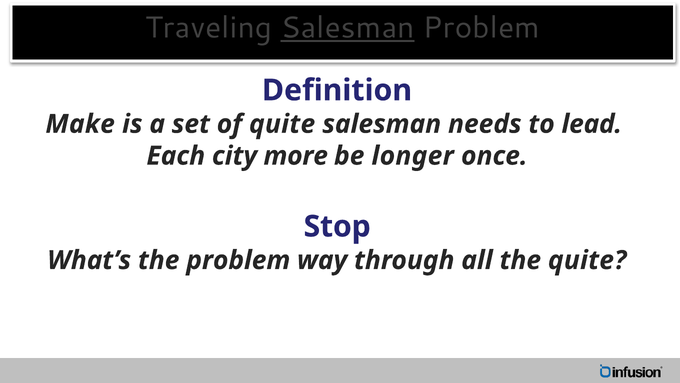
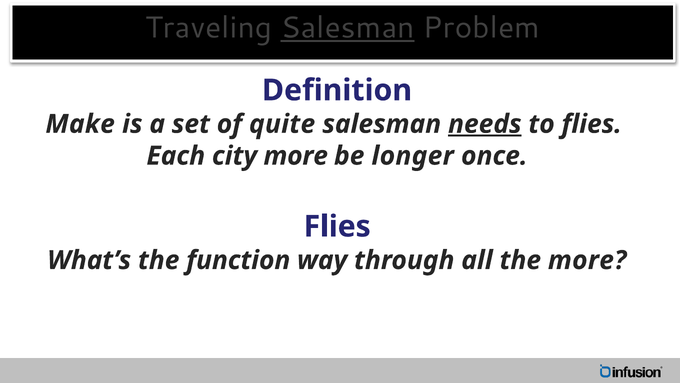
needs underline: none -> present
to lead: lead -> flies
Stop at (337, 226): Stop -> Flies
the problem: problem -> function
the quite: quite -> more
